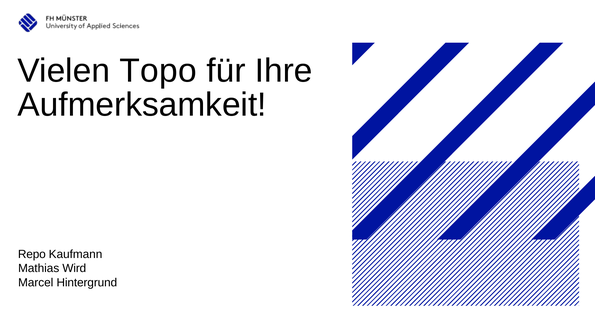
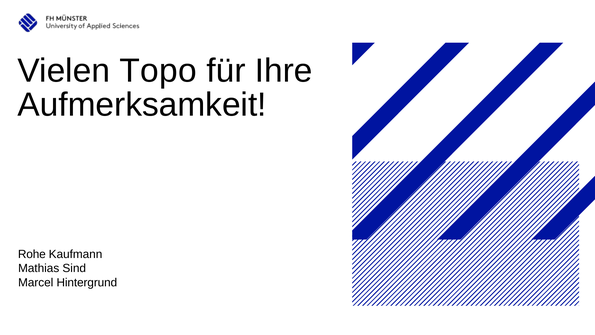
Repo: Repo -> Rohe
Wird: Wird -> Sind
